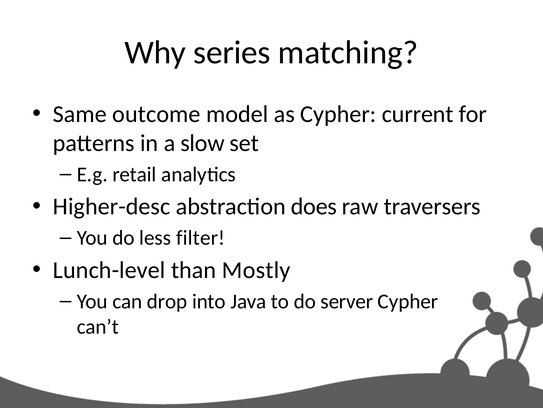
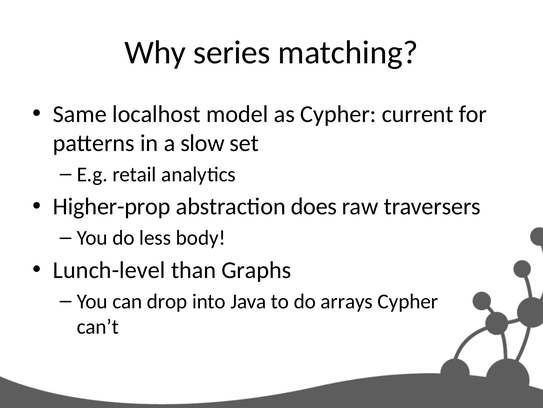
outcome: outcome -> localhost
Higher-desc: Higher-desc -> Higher-prop
filter: filter -> body
Mostly: Mostly -> Graphs
server: server -> arrays
